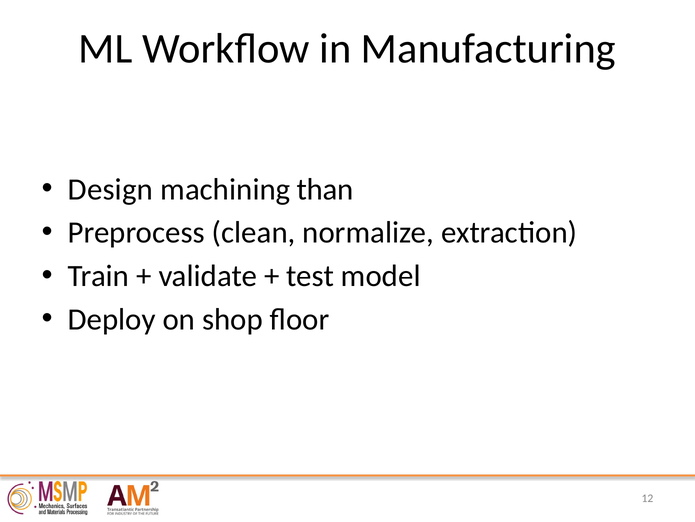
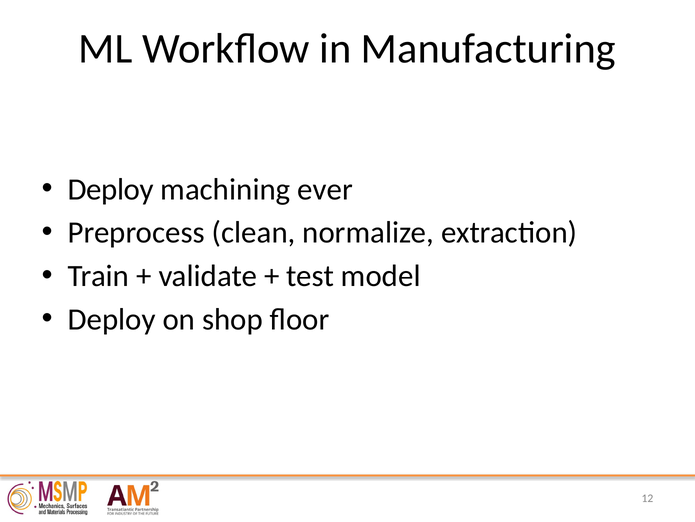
Design at (110, 189): Design -> Deploy
than: than -> ever
